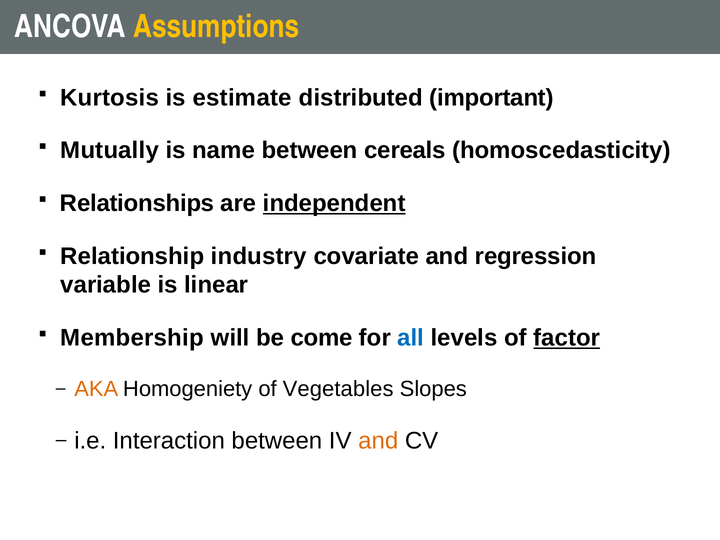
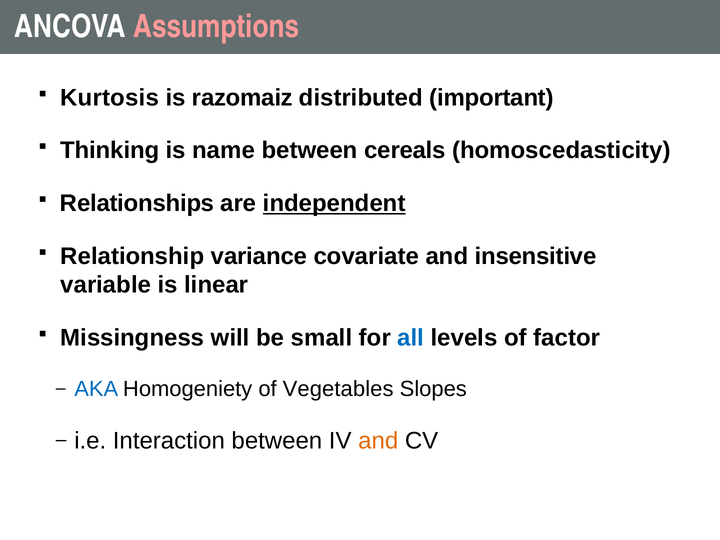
Assumptions colour: yellow -> pink
estimate: estimate -> razomaiz
Mutually: Mutually -> Thinking
industry: industry -> variance
regression: regression -> insensitive
Membership: Membership -> Missingness
come: come -> small
factor underline: present -> none
AKA colour: orange -> blue
